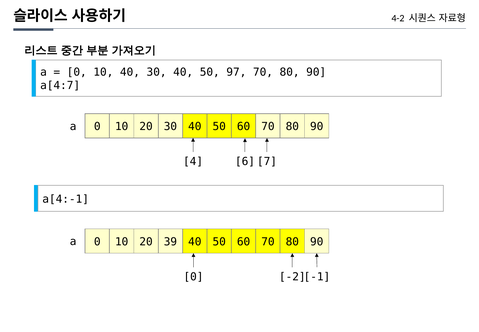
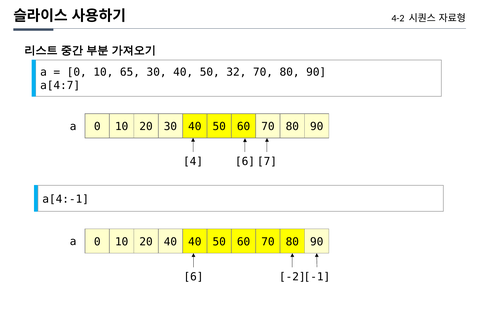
10 40: 40 -> 65
97: 97 -> 32
20 39: 39 -> 40
0 at (193, 276): 0 -> 6
